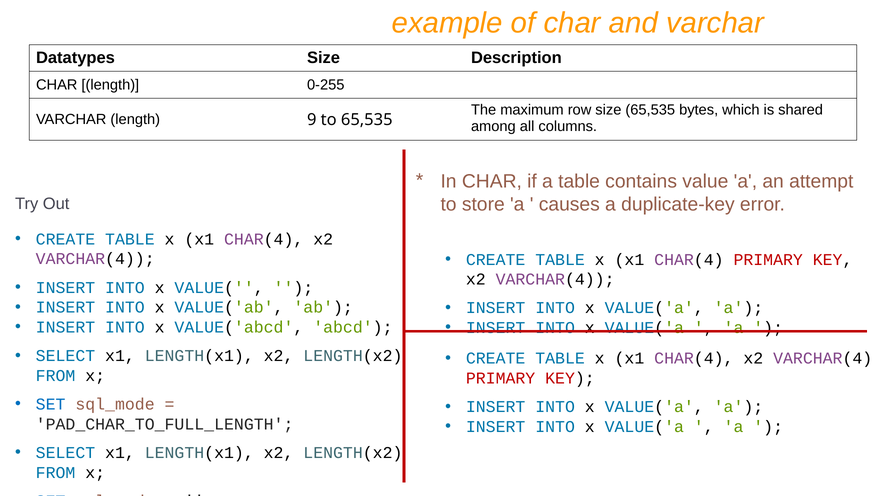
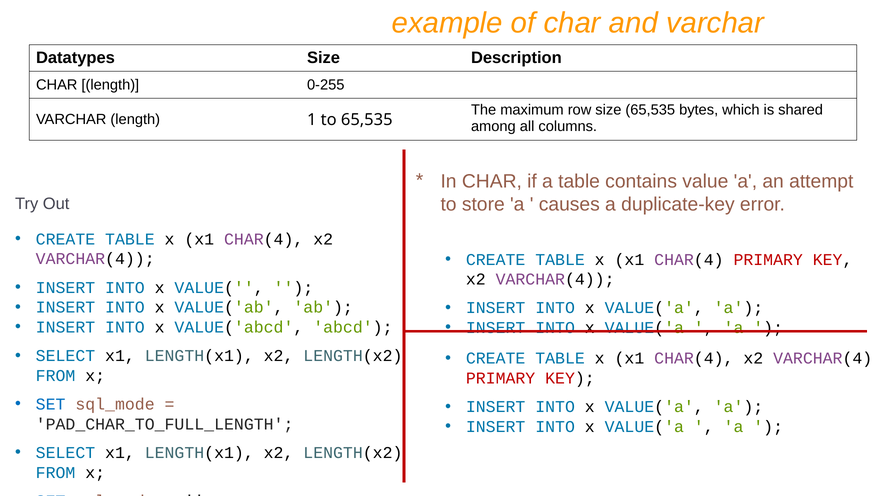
9: 9 -> 1
